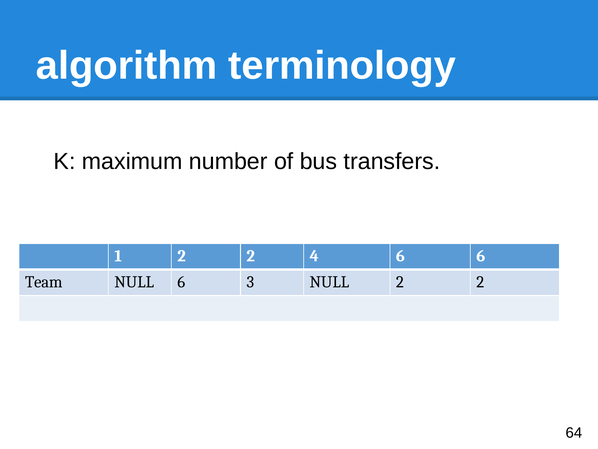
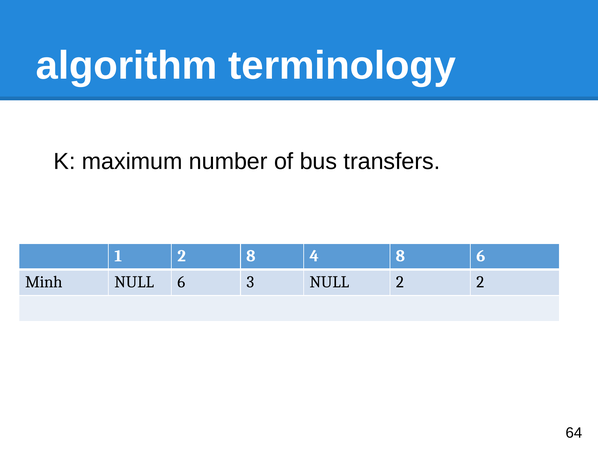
1 2 2: 2 -> 8
4 6: 6 -> 8
Team: Team -> Minh
